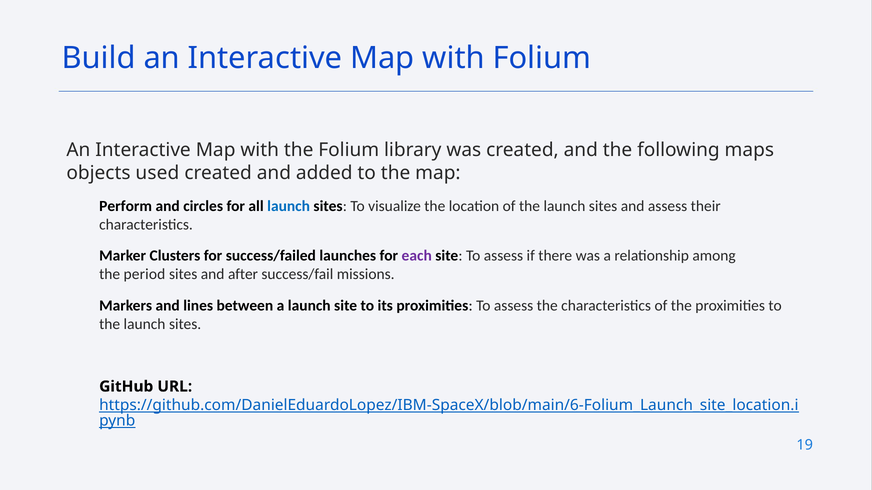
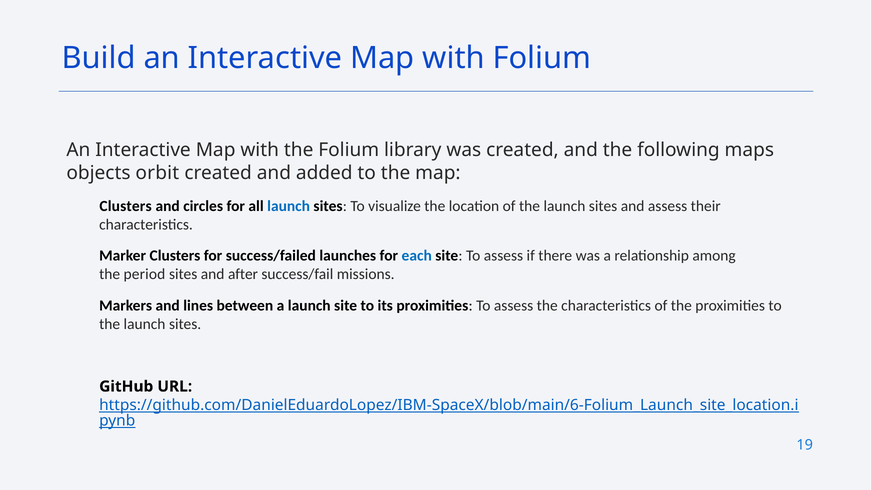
used: used -> orbit
Perform at (126, 206): Perform -> Clusters
each colour: purple -> blue
